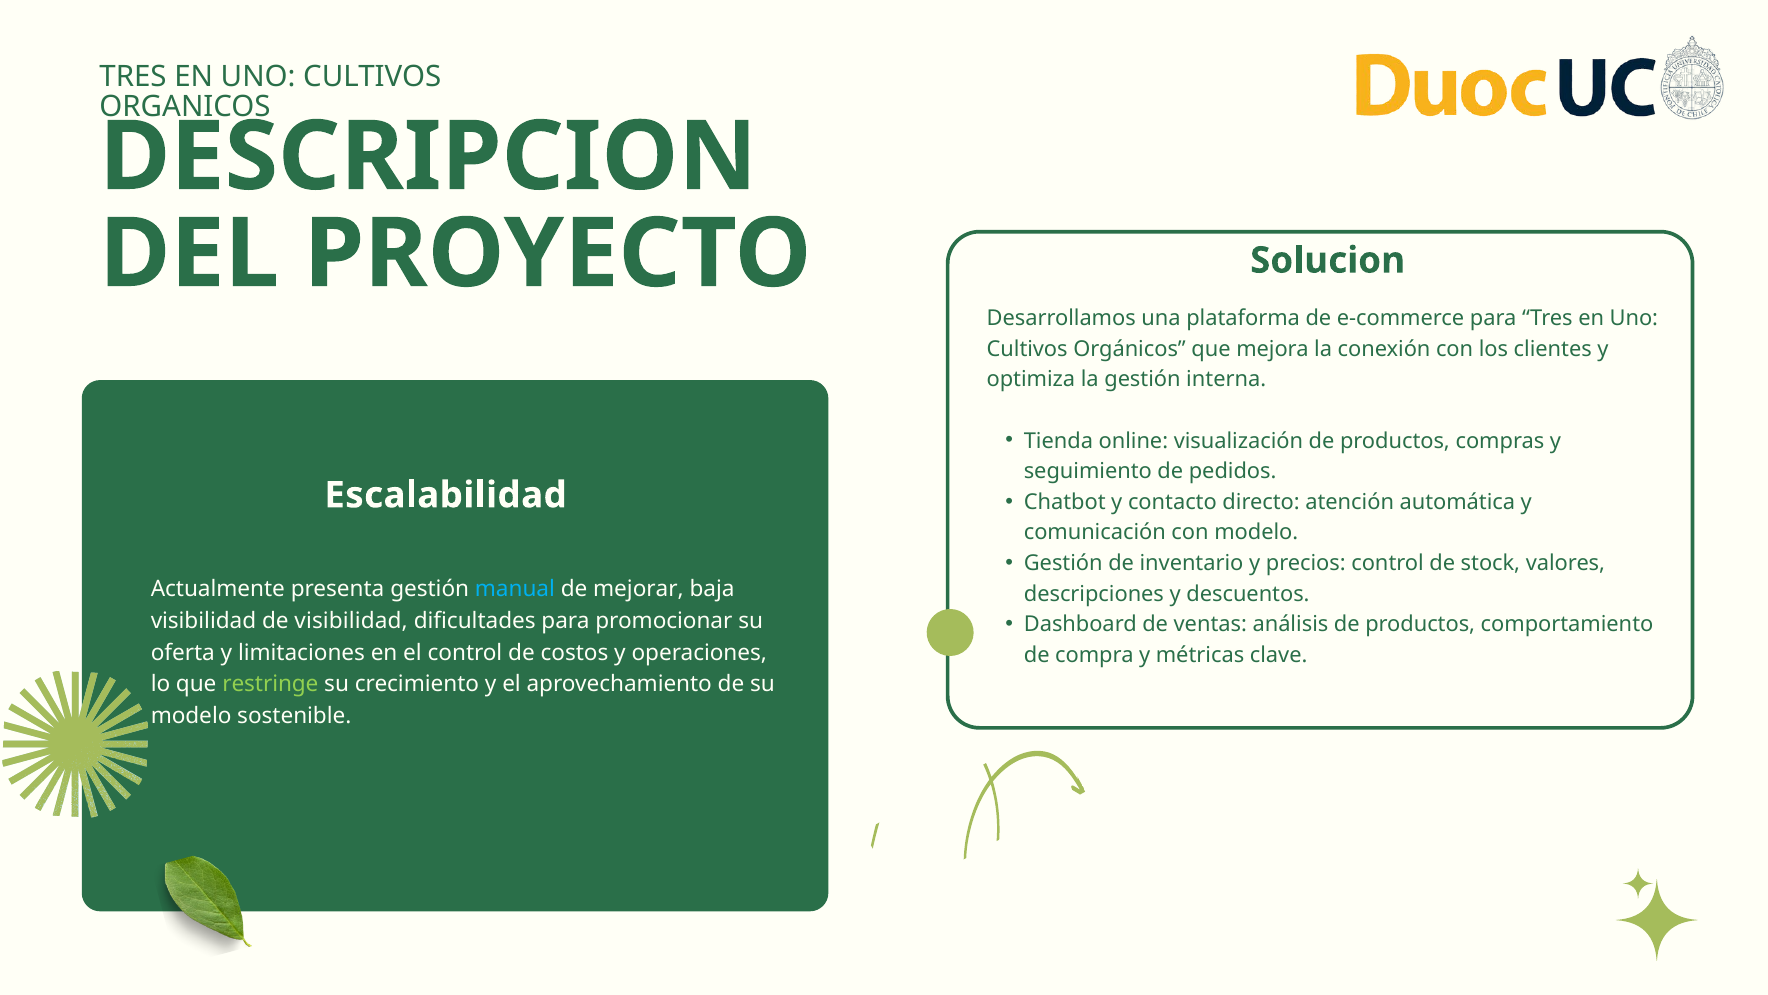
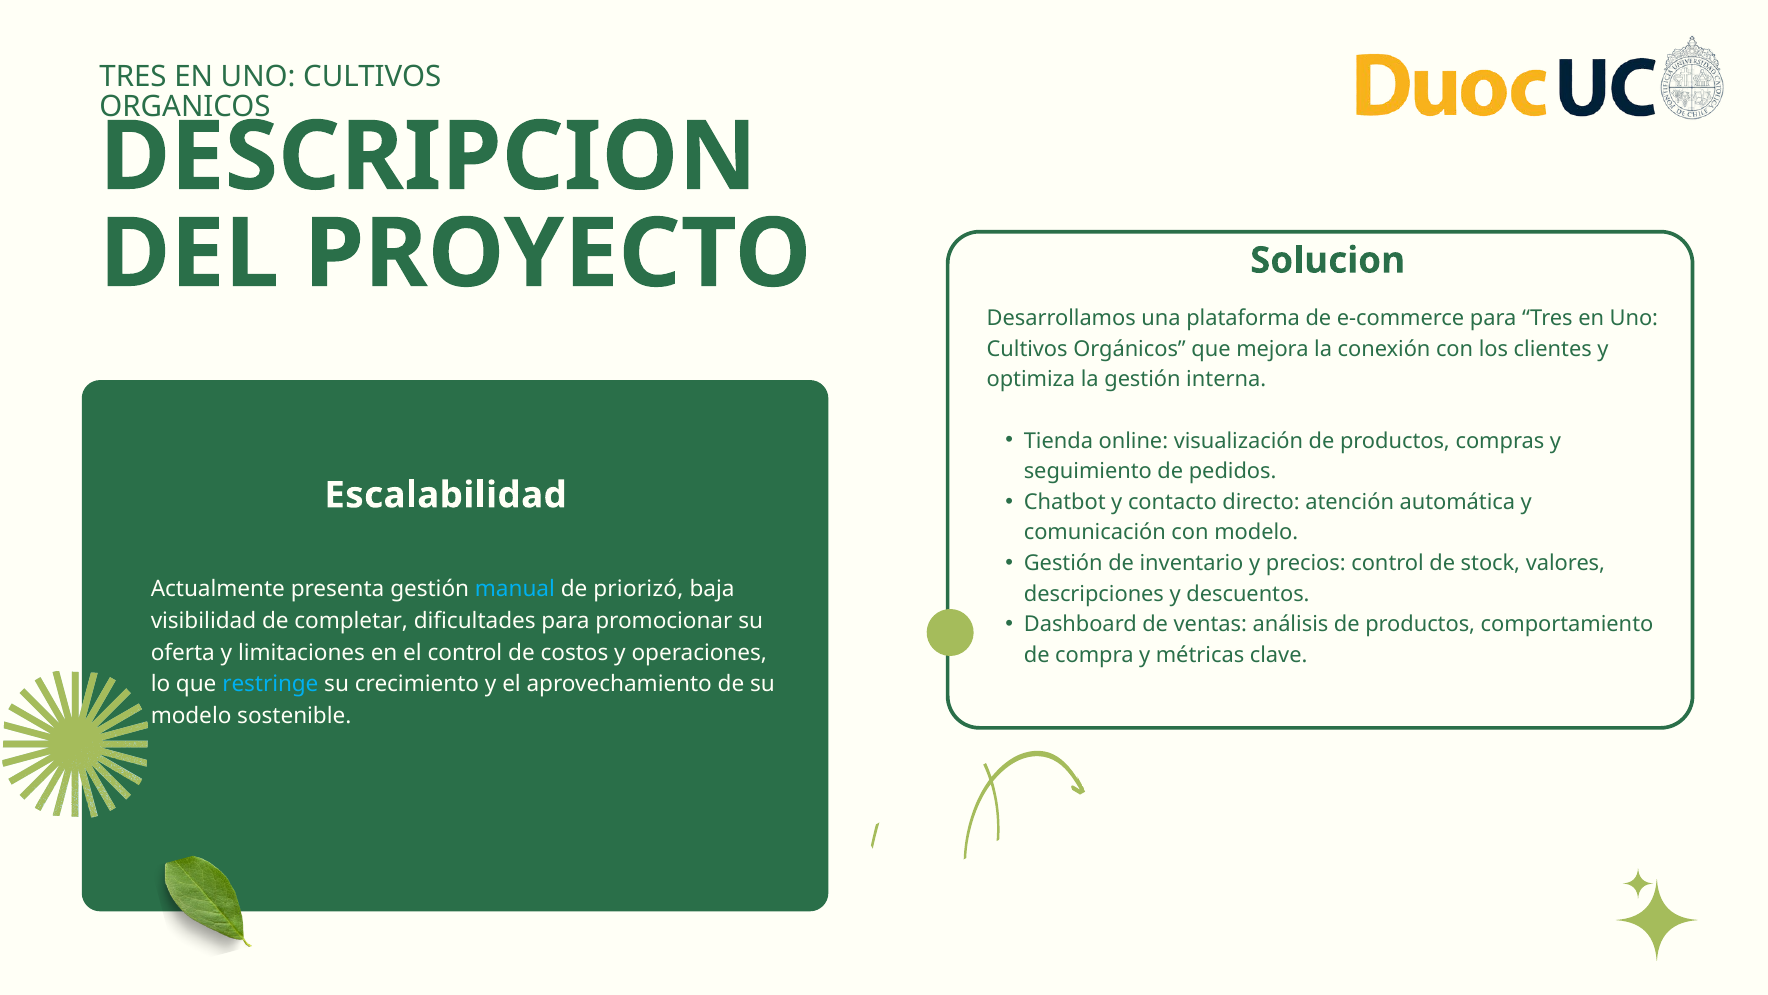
mejorar: mejorar -> priorizó
de visibilidad: visibilidad -> completar
restringe colour: light green -> light blue
